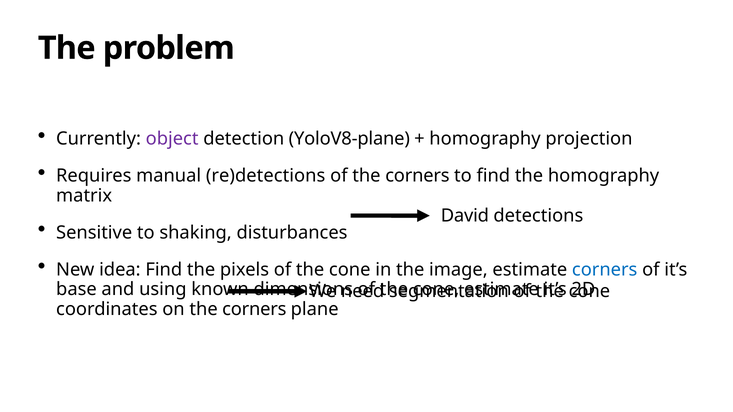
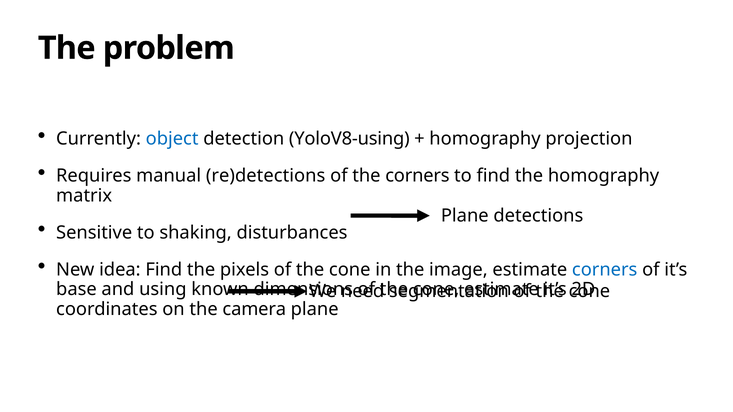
object colour: purple -> blue
YoloV8-plane: YoloV8-plane -> YoloV8-using
David at (465, 216): David -> Plane
on the corners: corners -> camera
